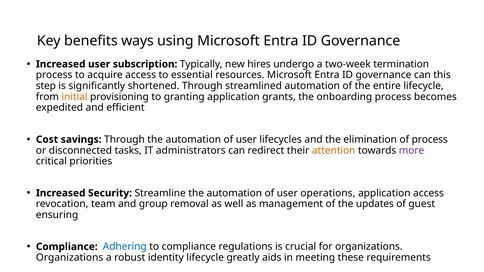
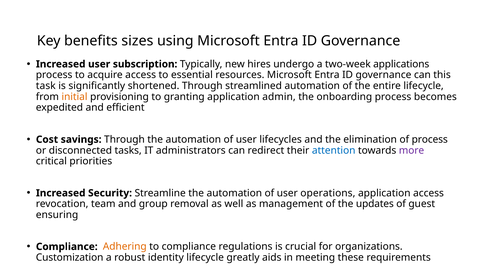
ways: ways -> sizes
termination: termination -> applications
step: step -> task
grants: grants -> admin
attention colour: orange -> blue
Adhering colour: blue -> orange
Organizations at (70, 258): Organizations -> Customization
